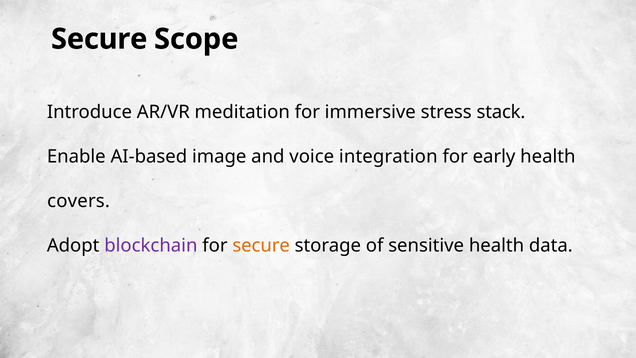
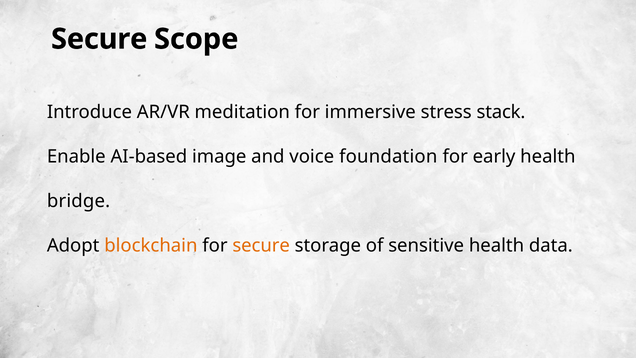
integration: integration -> foundation
covers: covers -> bridge
blockchain colour: purple -> orange
